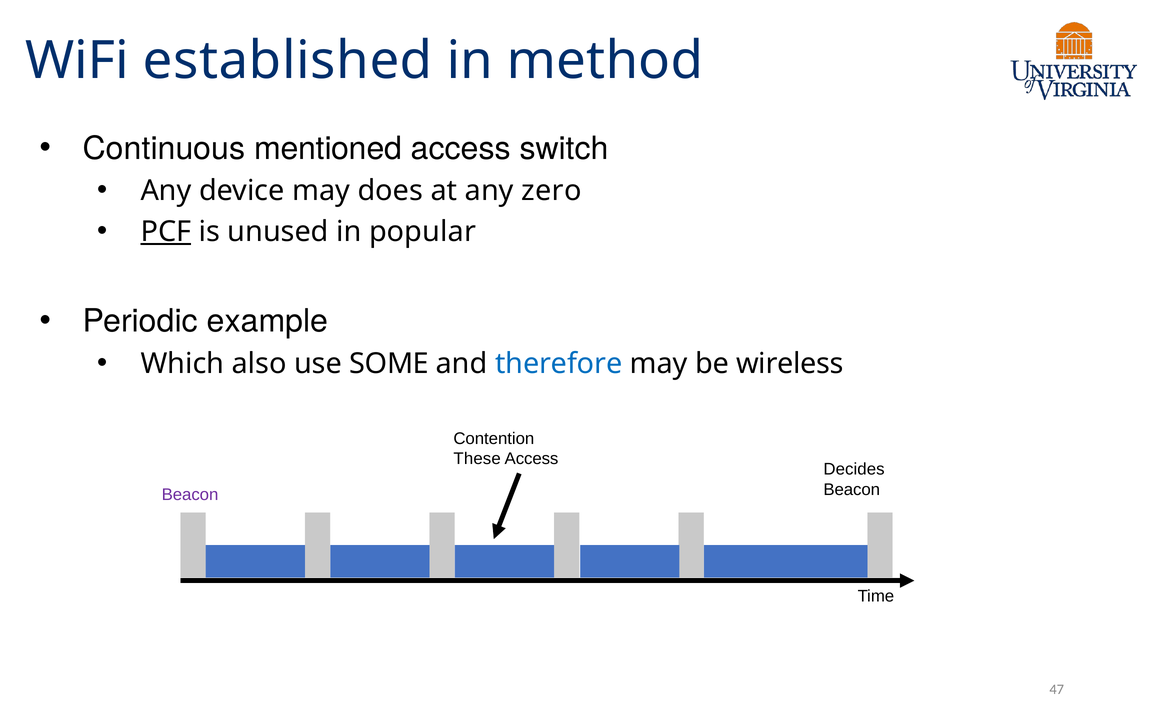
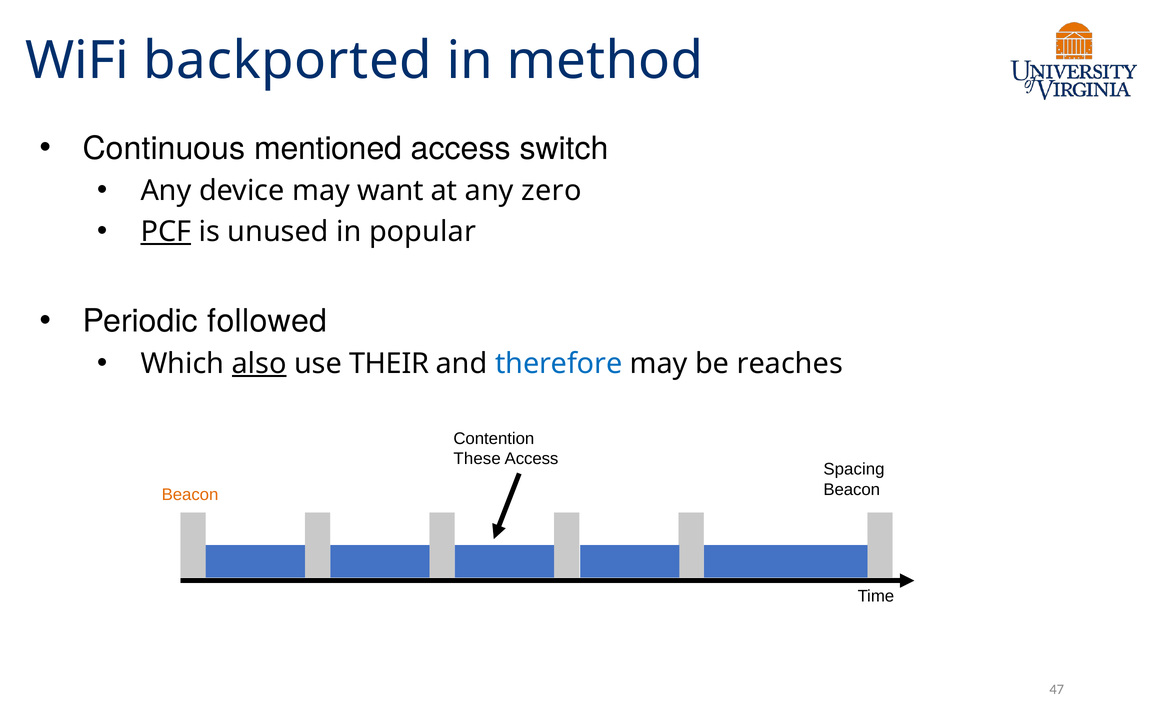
established: established -> backported
does: does -> want
example: example -> followed
also underline: none -> present
SOME: SOME -> THEIR
wireless: wireless -> reaches
Decides: Decides -> Spacing
Beacon at (190, 495) colour: purple -> orange
